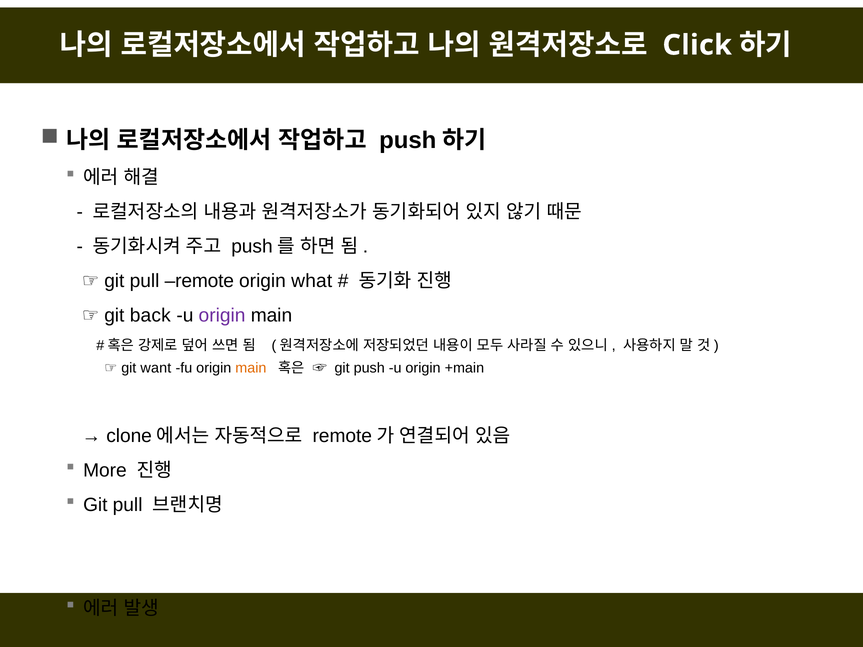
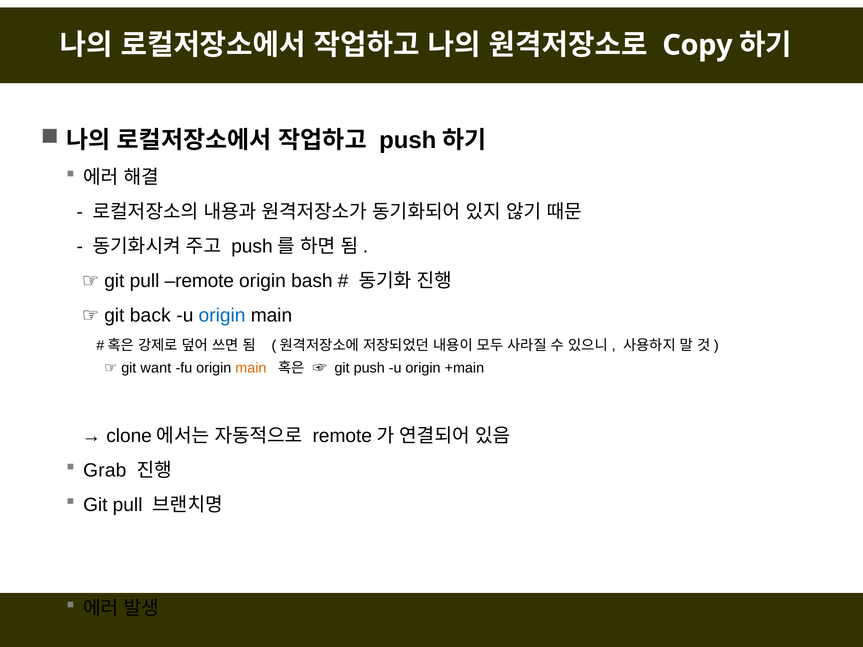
Click: Click -> Copy
what: what -> bash
origin at (222, 316) colour: purple -> blue
More: More -> Grab
